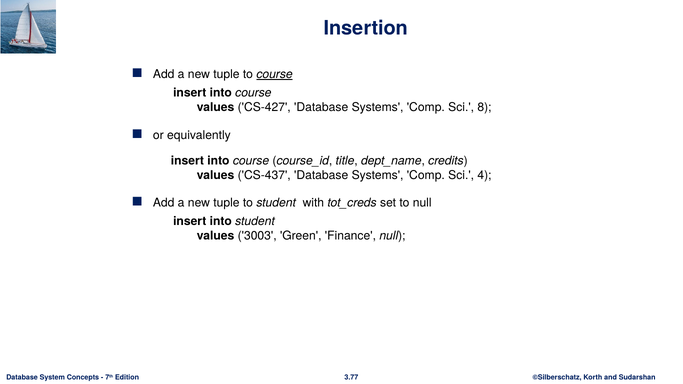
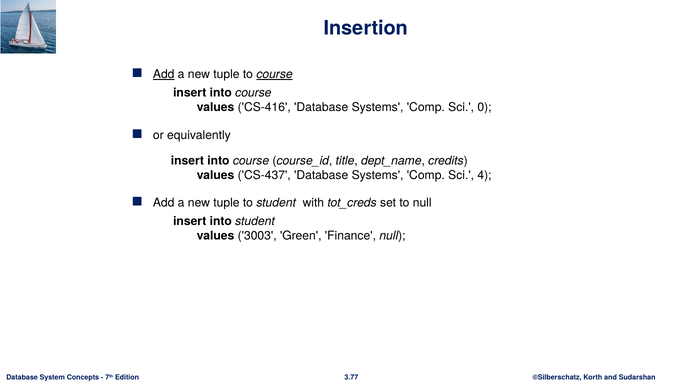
Add at (164, 74) underline: none -> present
CS-427: CS-427 -> CS-416
8: 8 -> 0
